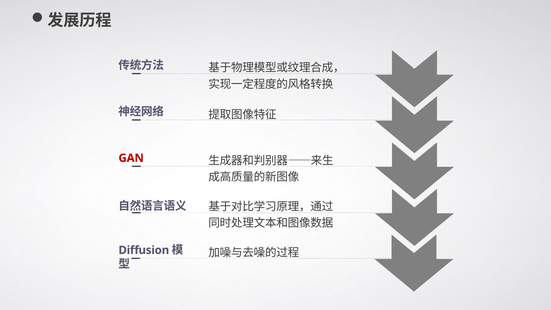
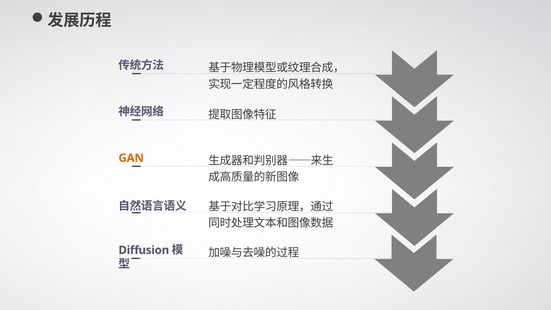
GAN colour: red -> orange
